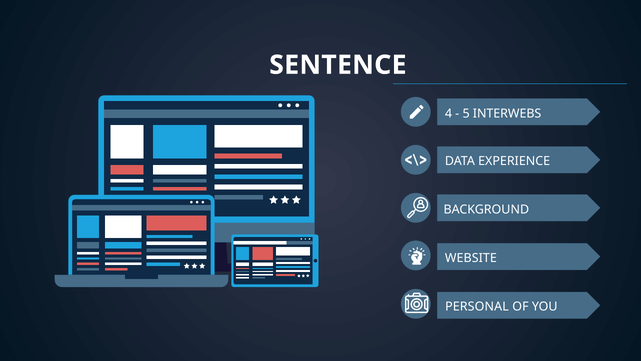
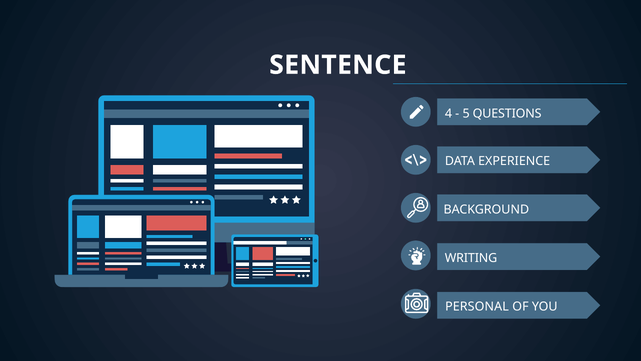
INTERWEBS: INTERWEBS -> QUESTIONS
WEBSITE: WEBSITE -> WRITING
